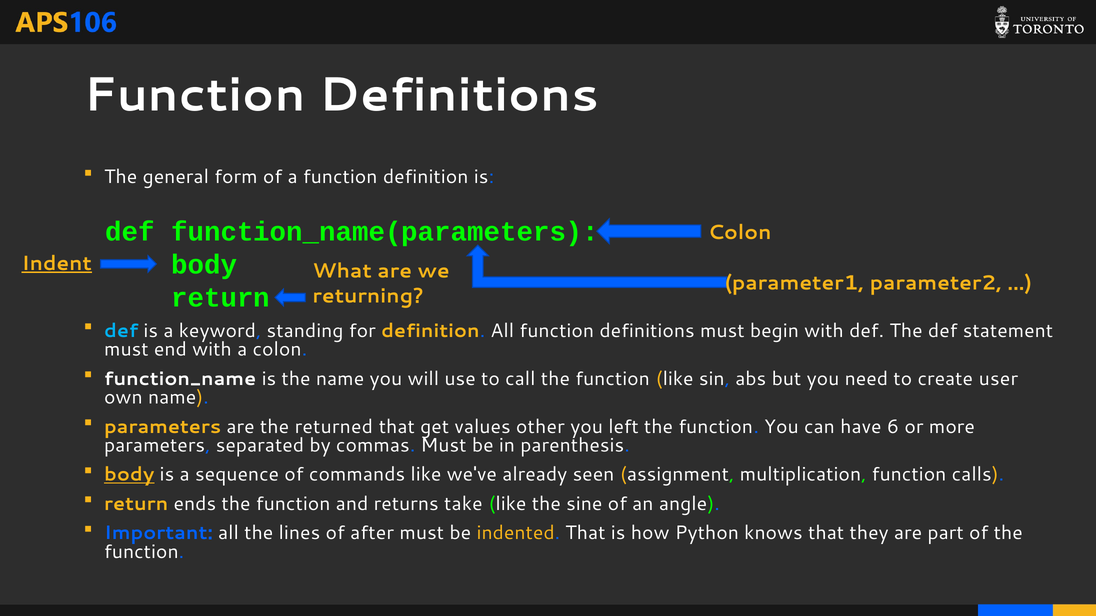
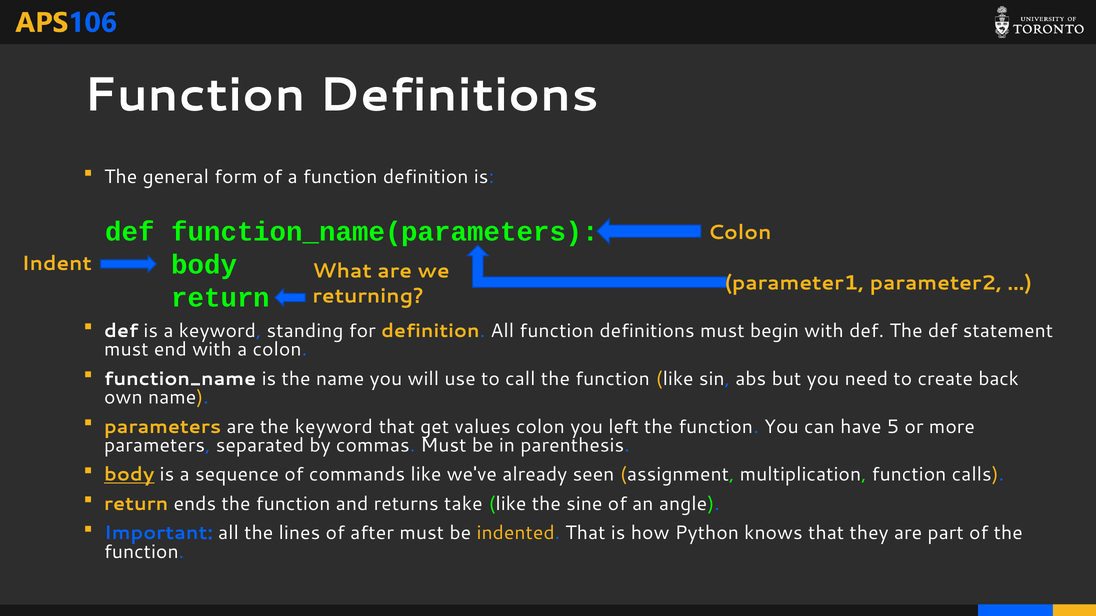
Indent underline: present -> none
def at (121, 331) colour: light blue -> white
user: user -> back
the returned: returned -> keyword
values other: other -> colon
6: 6 -> 5
